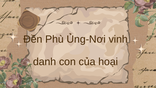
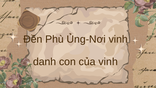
của hoại: hoại -> vinh
